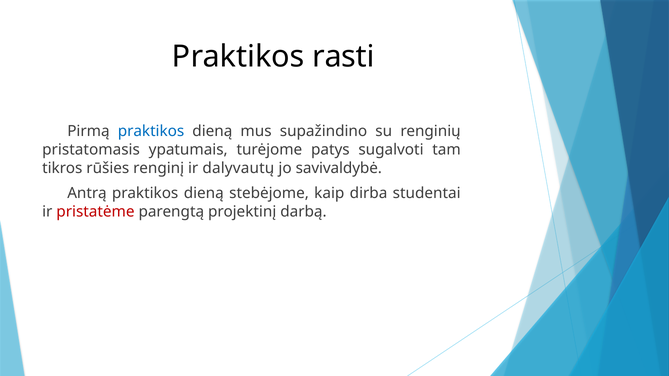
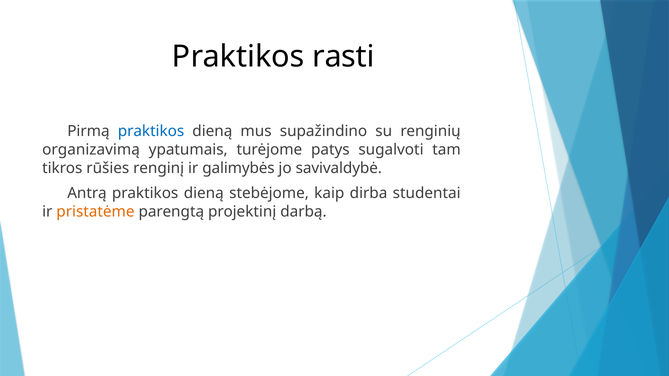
pristatomasis: pristatomasis -> organizavimą
dalyvautų: dalyvautų -> galimybės
pristatėme colour: red -> orange
